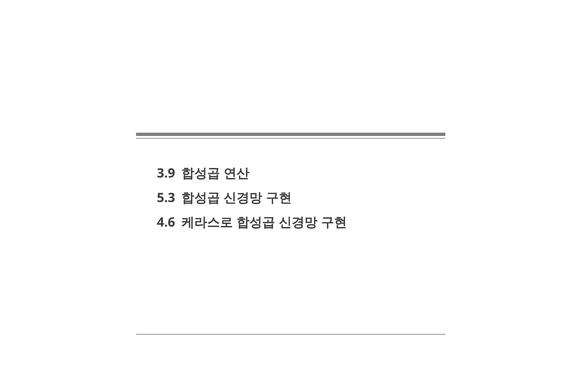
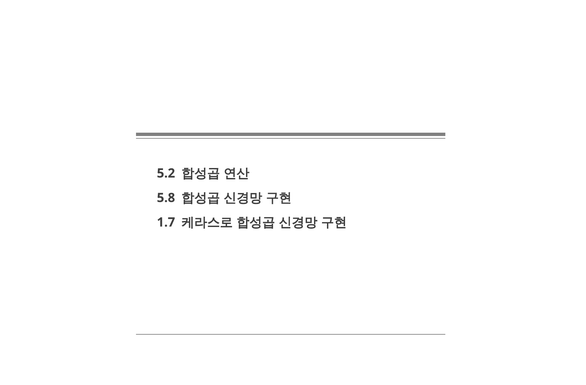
3.9: 3.9 -> 5.2
5.3: 5.3 -> 5.8
4.6: 4.6 -> 1.7
